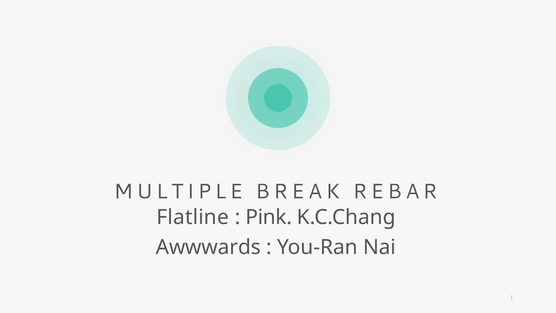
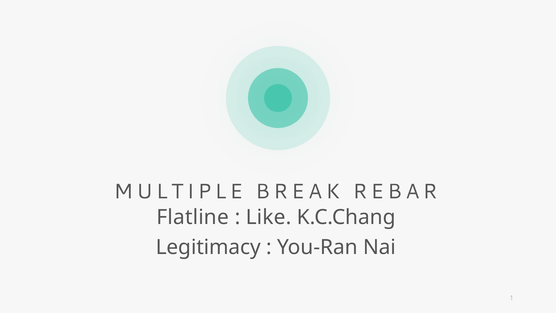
Pink: Pink -> Like
Awwwards: Awwwards -> Legitimacy
